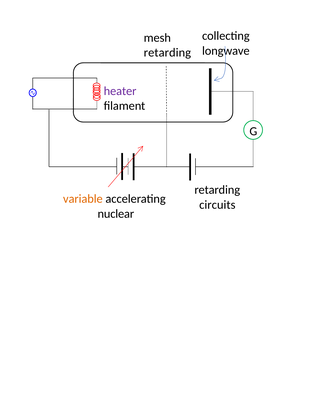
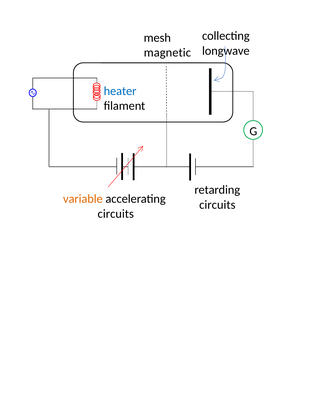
retarding at (167, 52): retarding -> magnetic
heater colour: purple -> blue
nuclear at (116, 213): nuclear -> circuits
